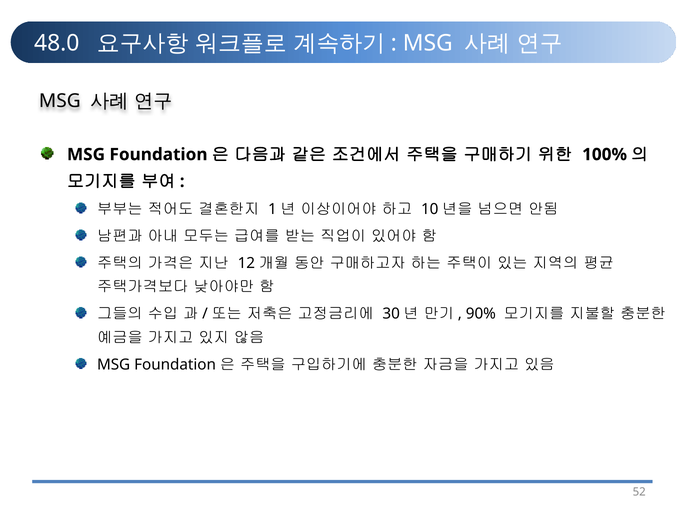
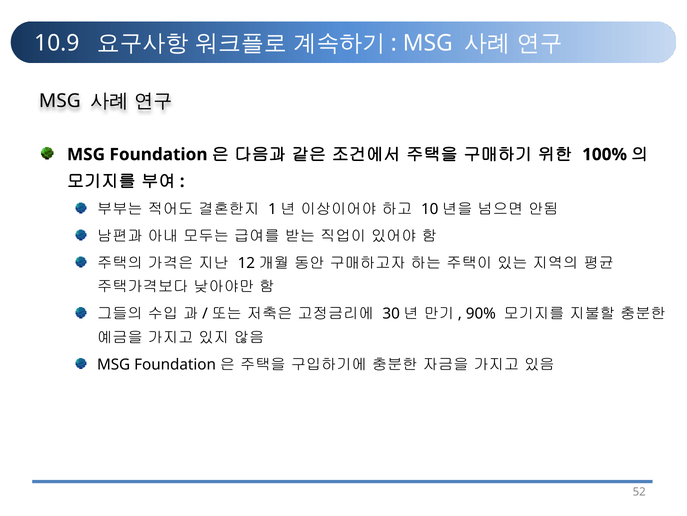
48.0: 48.0 -> 10.9
